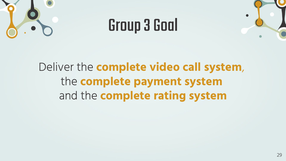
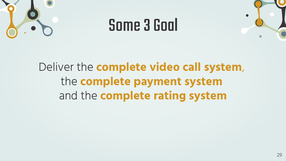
Group: Group -> Some
